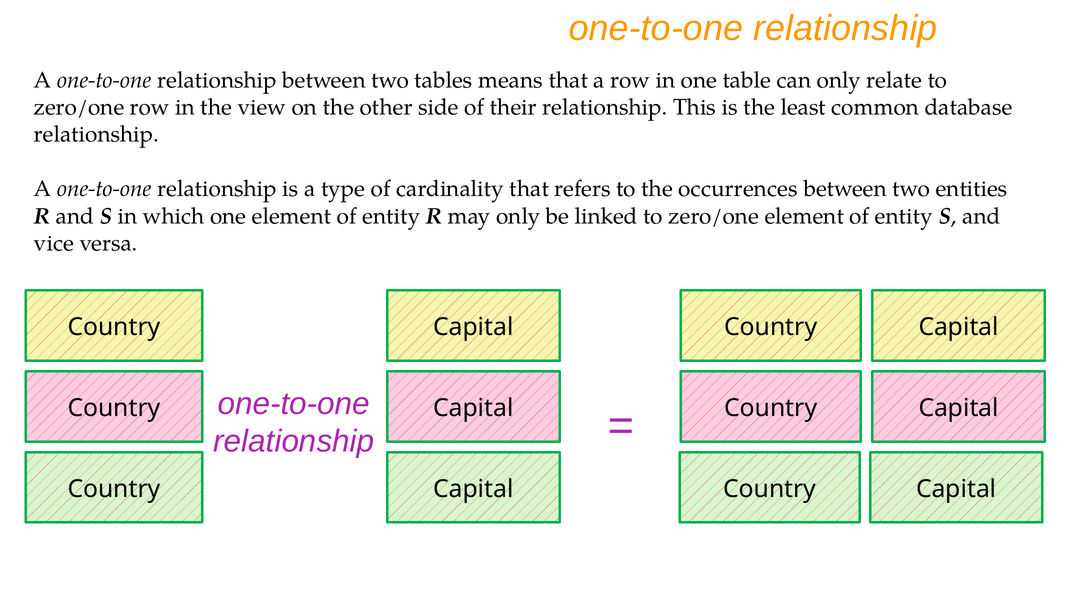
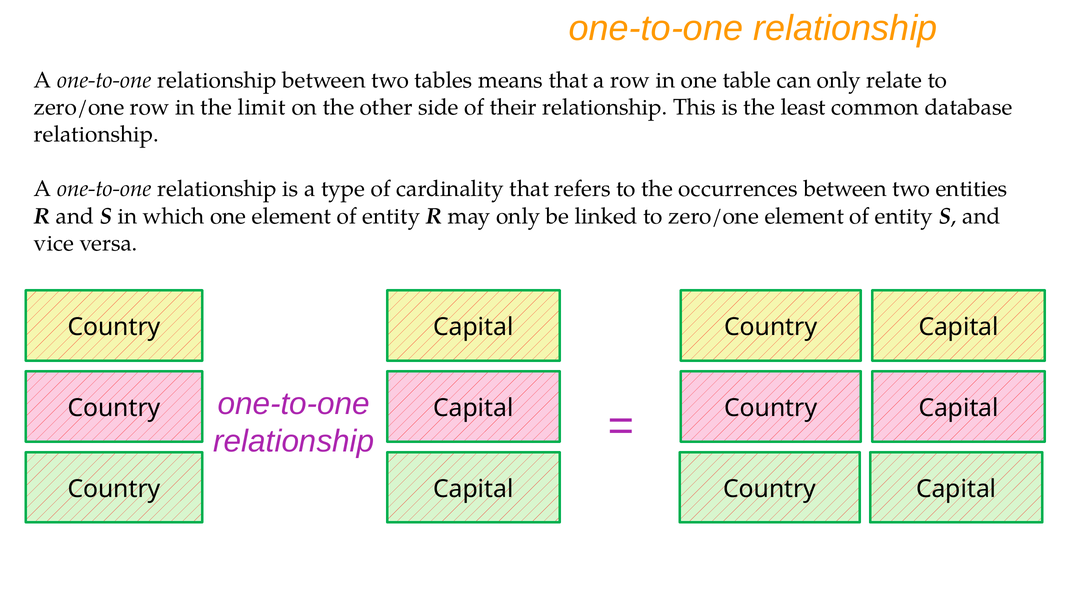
view: view -> limit
